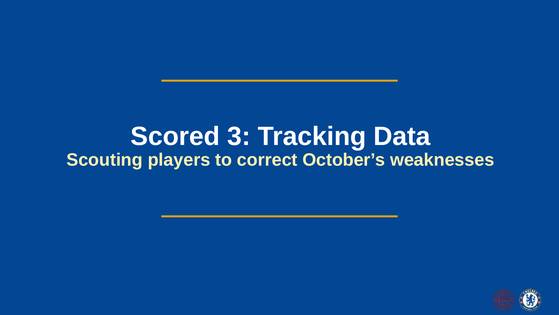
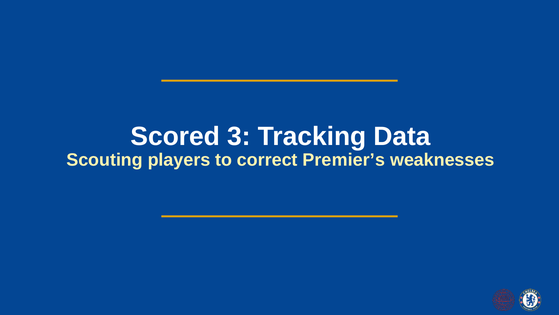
October’s: October’s -> Premier’s
